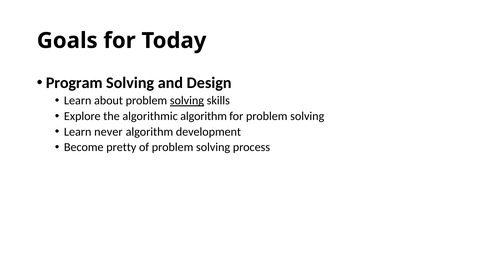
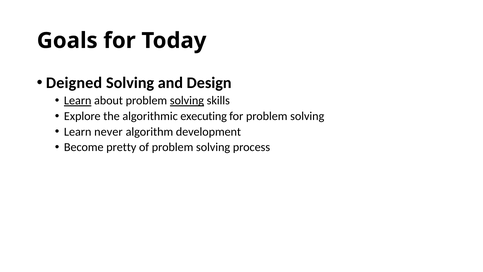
Program: Program -> Deigned
Learn at (78, 100) underline: none -> present
algorithmic algorithm: algorithm -> executing
